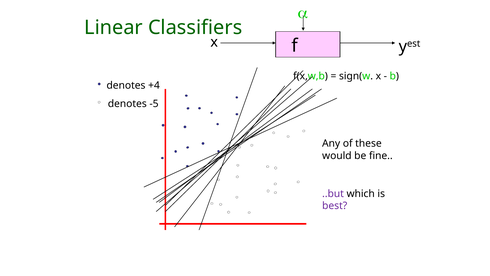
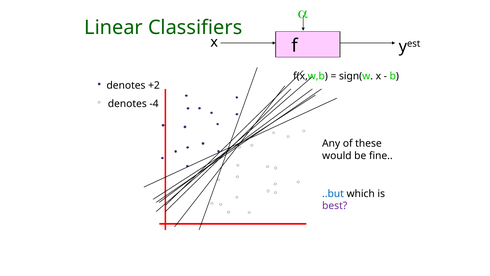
+4: +4 -> +2
-5: -5 -> -4
..but colour: purple -> blue
